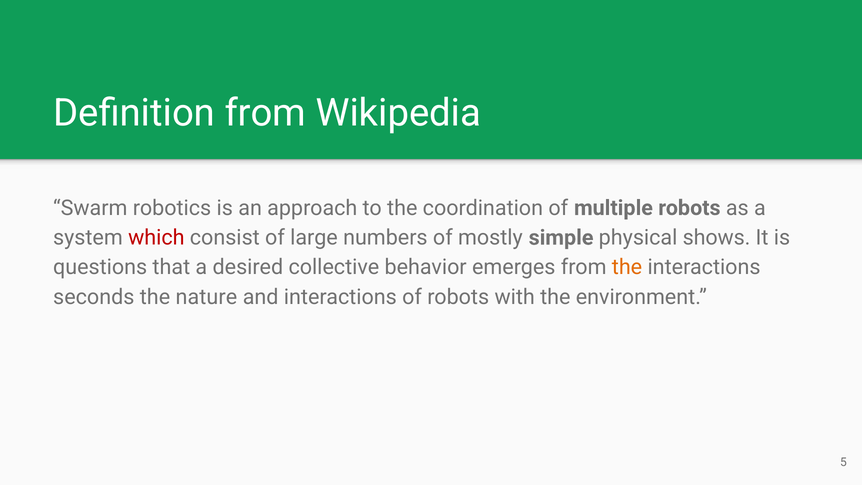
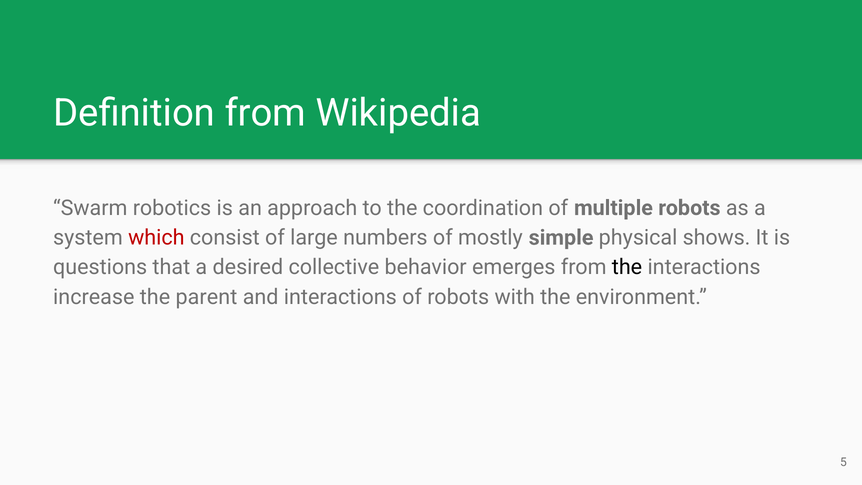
the at (627, 267) colour: orange -> black
seconds: seconds -> increase
nature: nature -> parent
